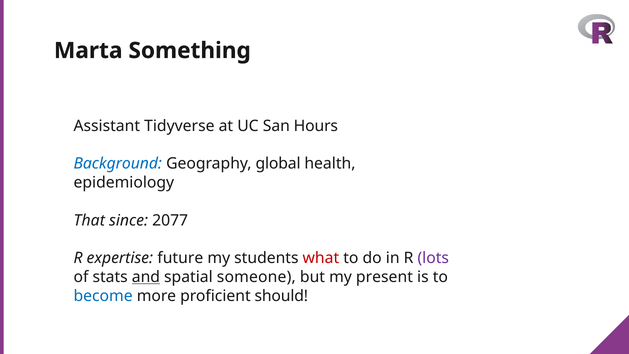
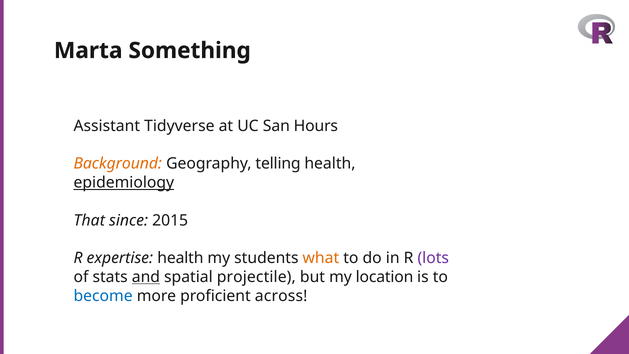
Background colour: blue -> orange
global: global -> telling
epidemiology underline: none -> present
2077: 2077 -> 2015
expertise future: future -> health
what colour: red -> orange
someone: someone -> projectile
present: present -> location
should: should -> across
